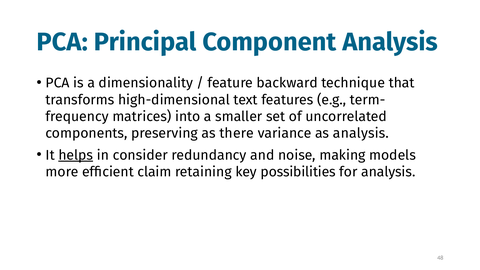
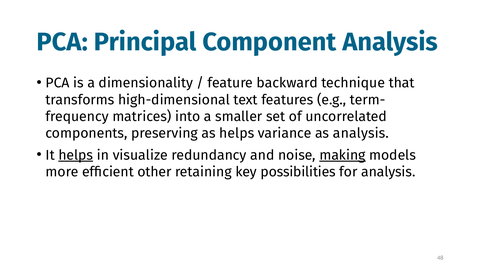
as there: there -> helps
consider: consider -> visualize
making underline: none -> present
claim: claim -> other
